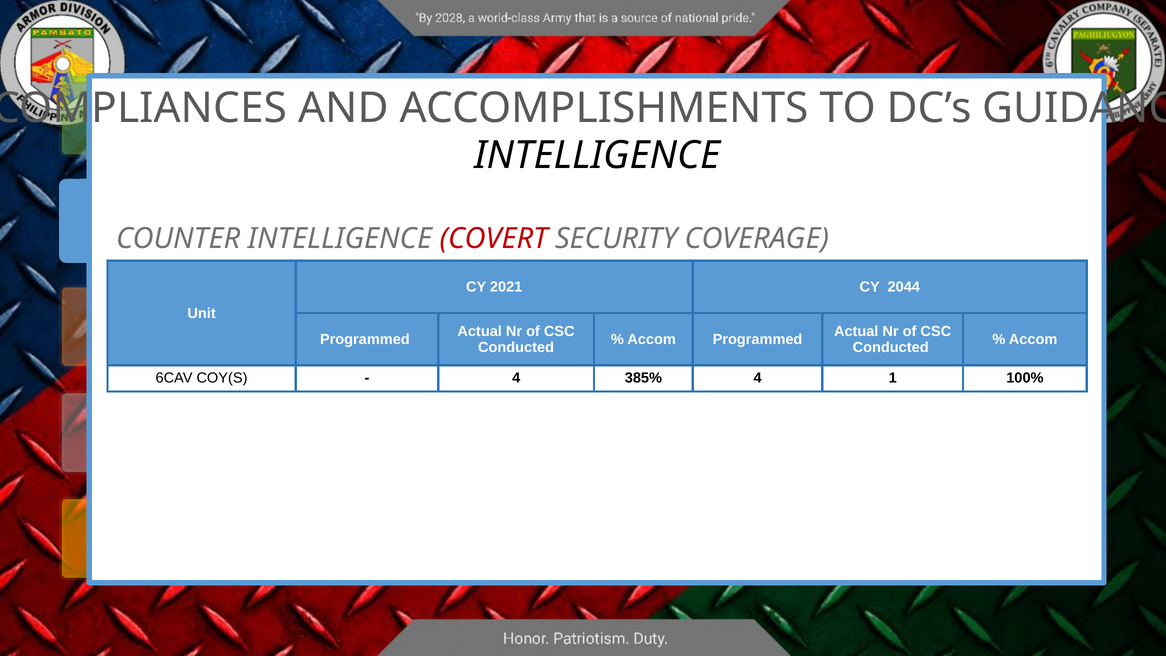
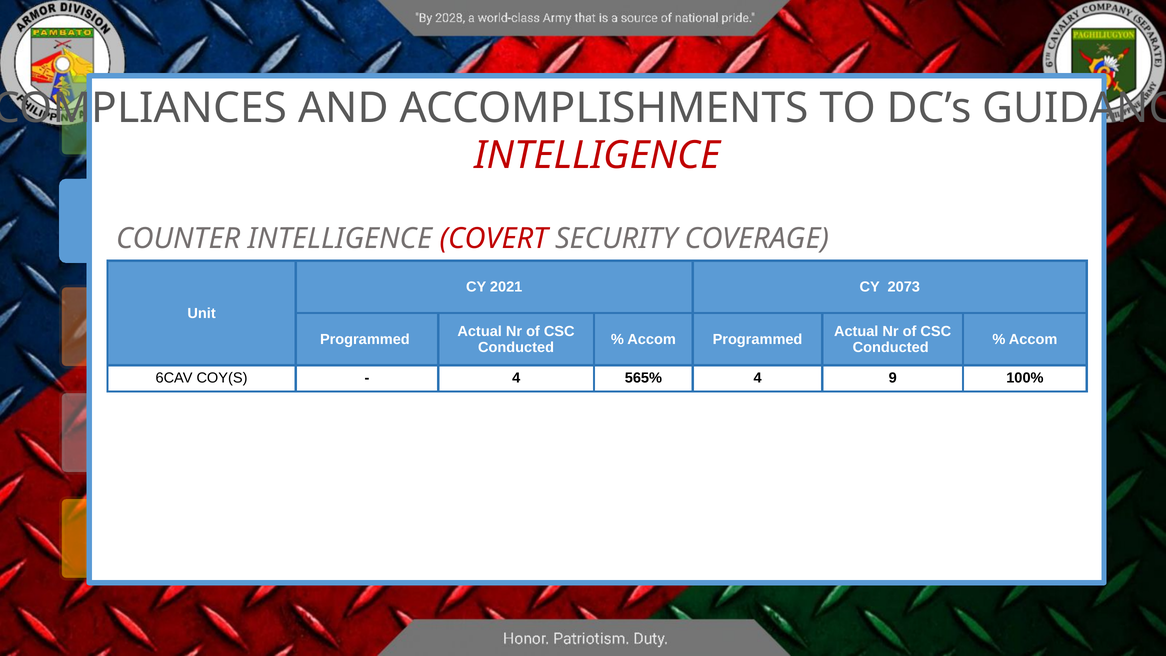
INTELLIGENCE at (597, 155) colour: black -> red
2044: 2044 -> 2073
385%: 385% -> 565%
1: 1 -> 9
